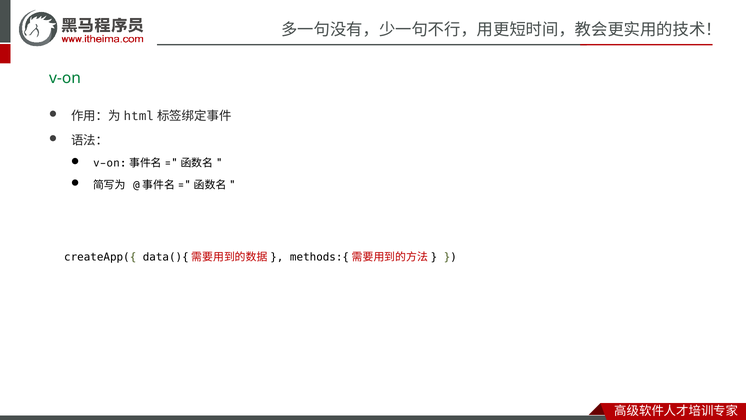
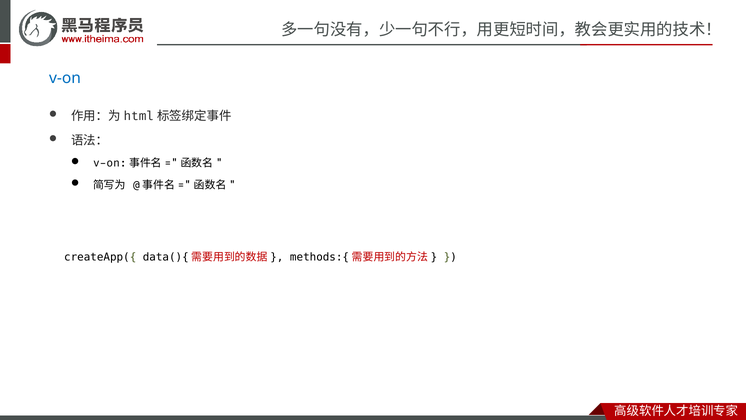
v-on colour: green -> blue
